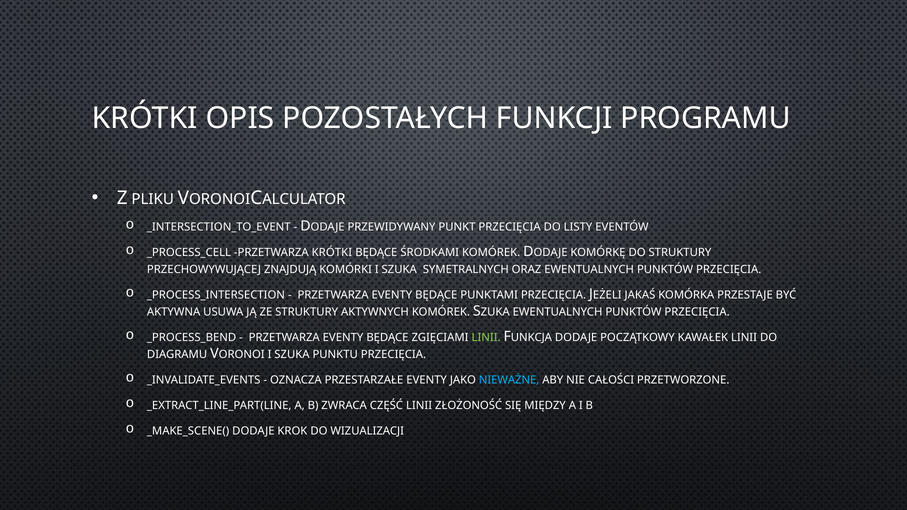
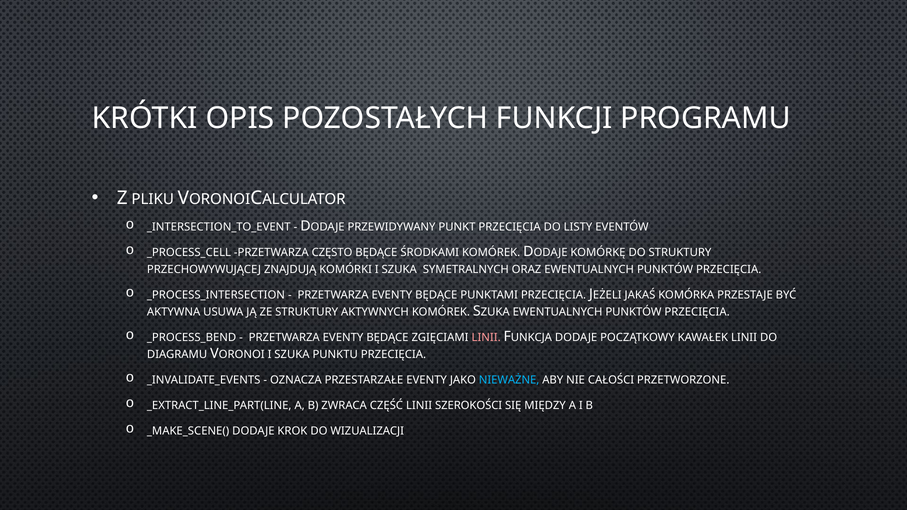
PRZETWARZA KRÓTKI: KRÓTKI -> CZĘSTO
LINII at (486, 338) colour: light green -> pink
ZŁOŻONOŚĆ: ZŁOŻONOŚĆ -> SZEROKOŚCI
